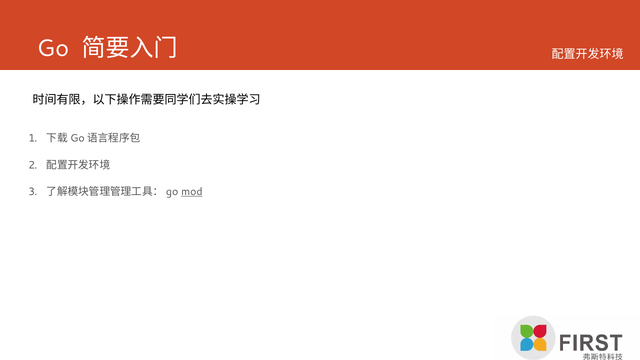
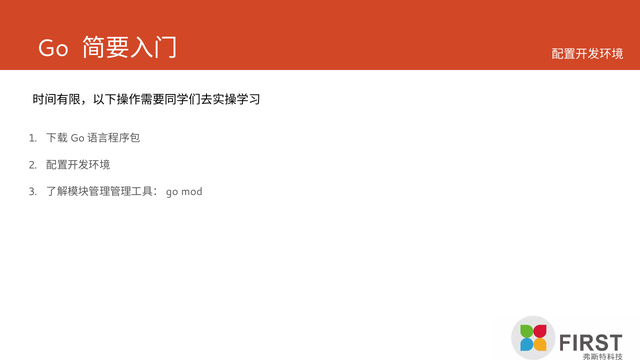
mod underline: present -> none
